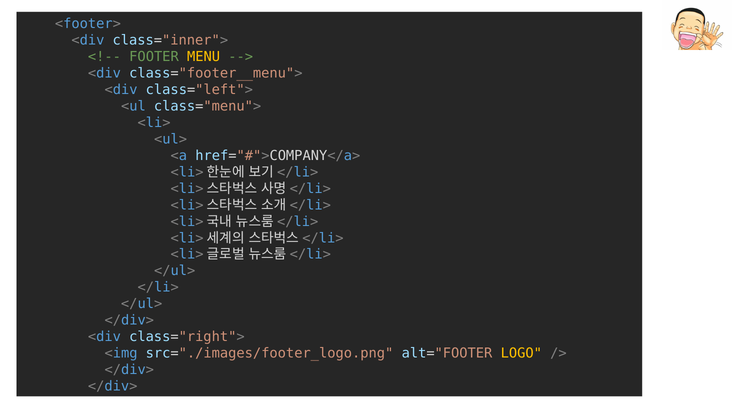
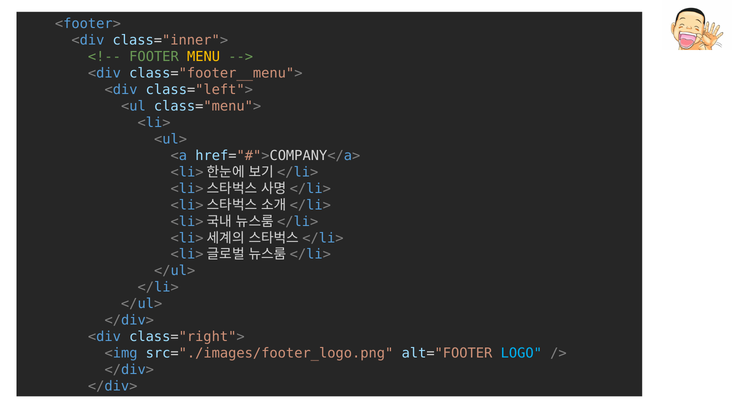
LOGO colour: yellow -> light blue
